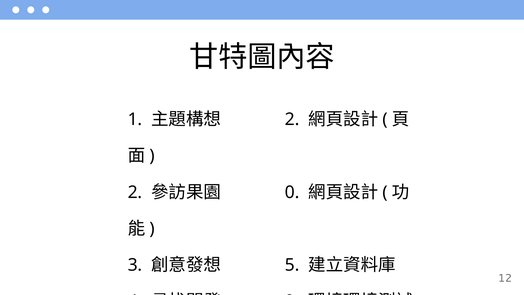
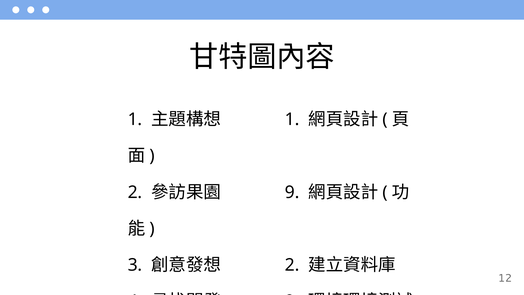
2 at (292, 119): 2 -> 1
0 at (292, 192): 0 -> 9
5 at (292, 265): 5 -> 2
